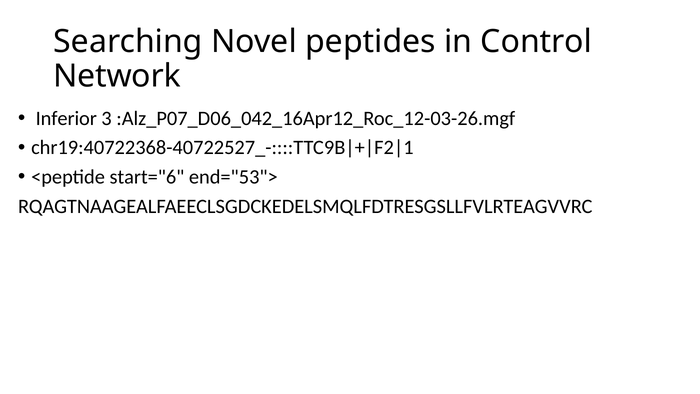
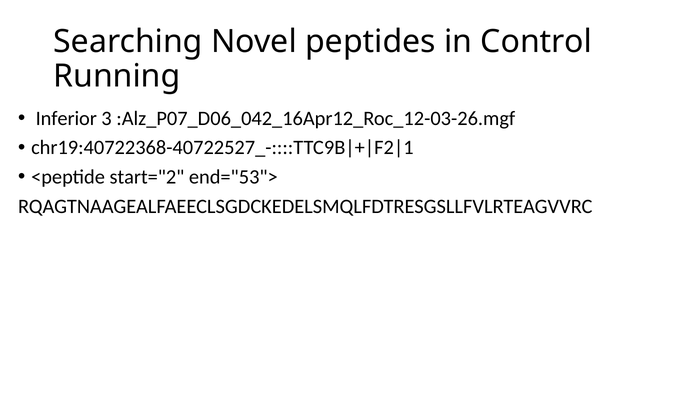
Network: Network -> Running
start="6: start="6 -> start="2
